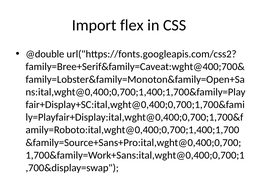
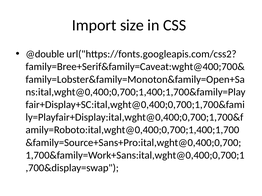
flex: flex -> size
